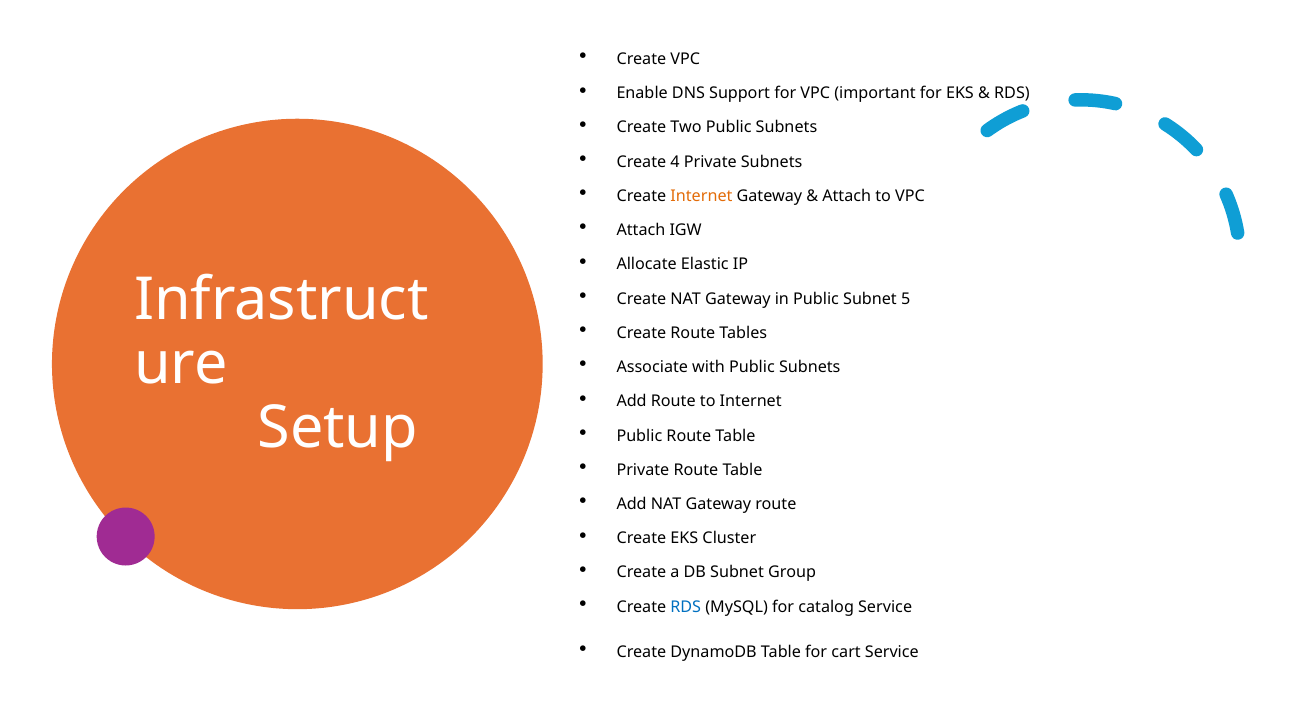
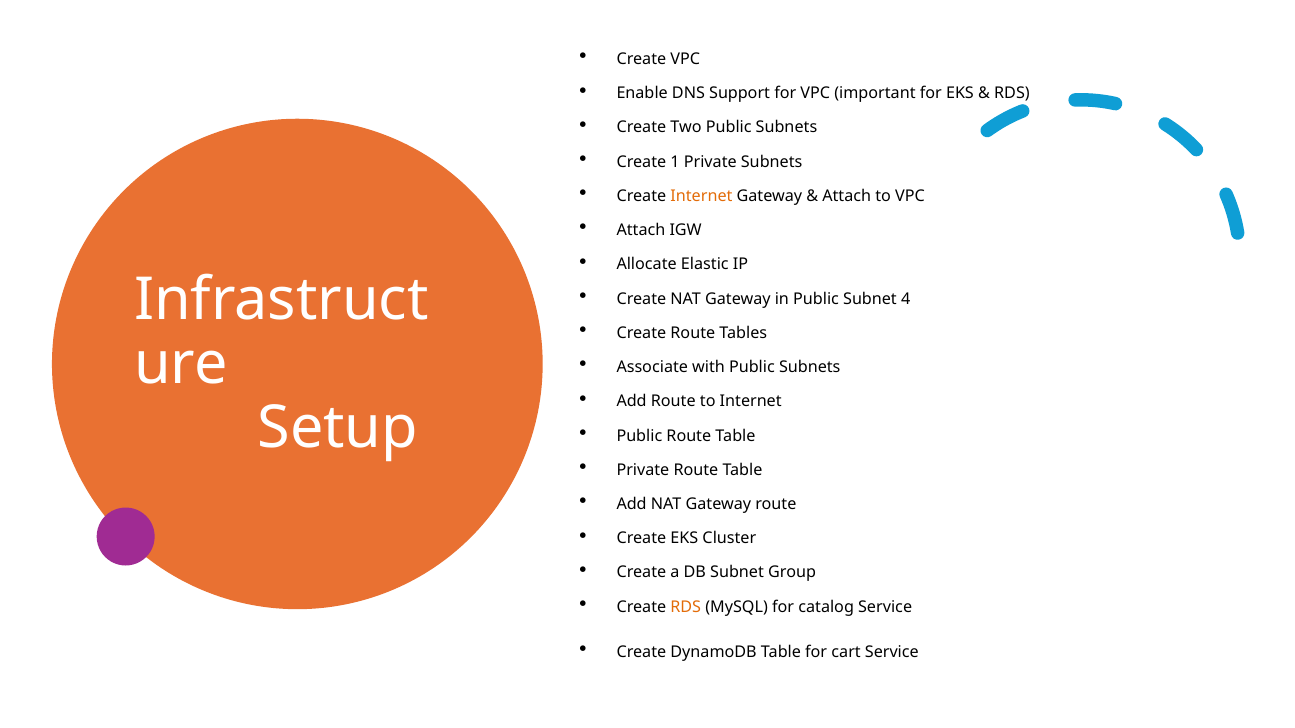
4: 4 -> 1
5: 5 -> 4
RDS at (686, 607) colour: blue -> orange
